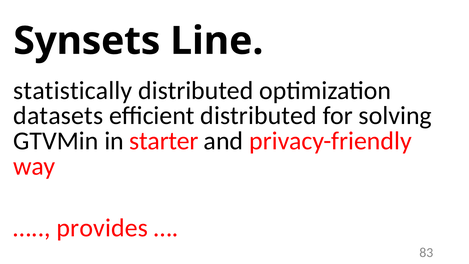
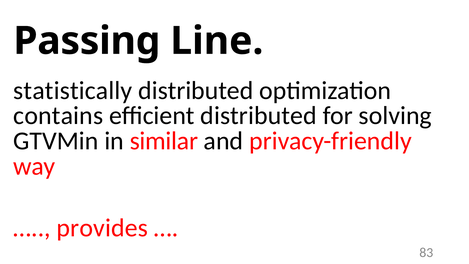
Synsets: Synsets -> Passing
datasets: datasets -> contains
starter: starter -> similar
